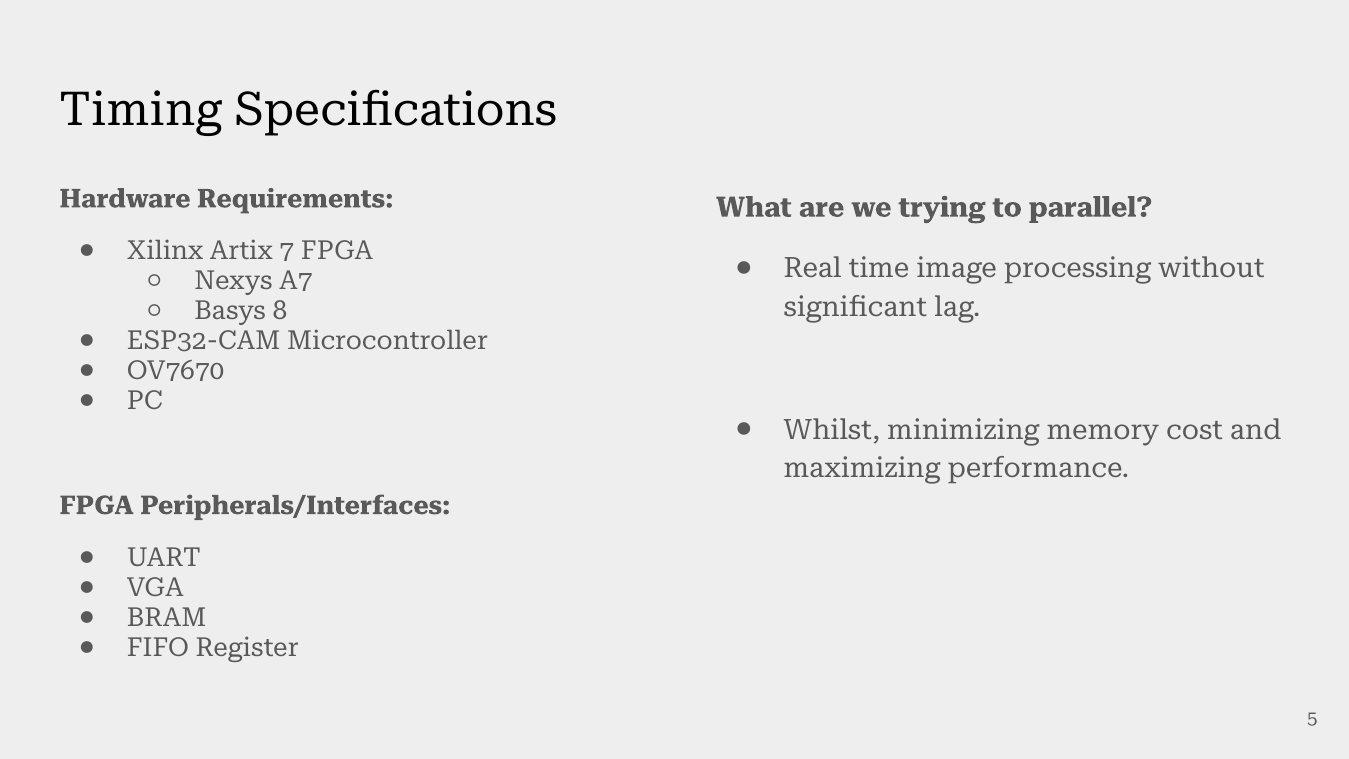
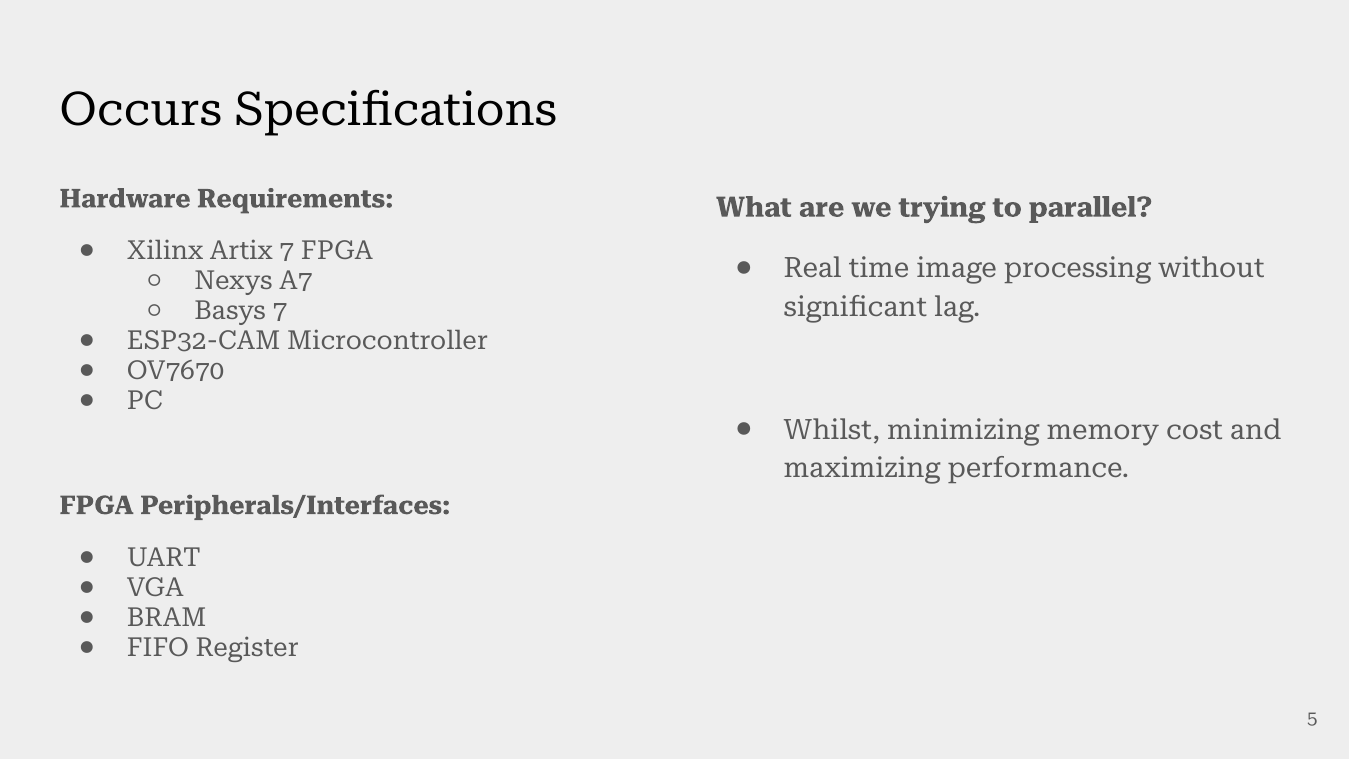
Timing: Timing -> Occurs
Basys 8: 8 -> 7
